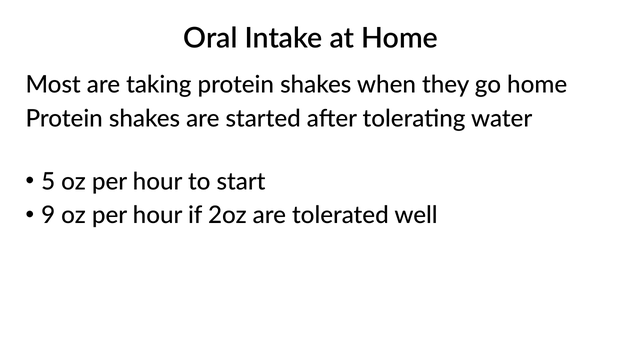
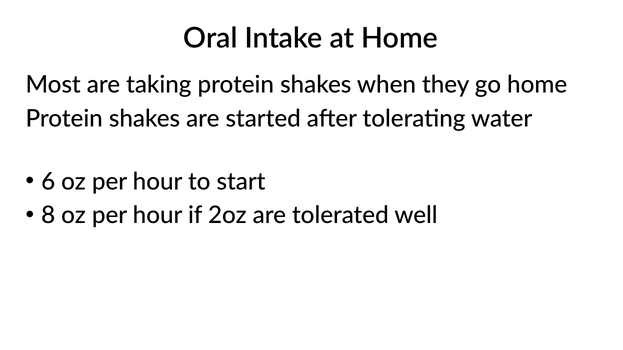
5: 5 -> 6
9: 9 -> 8
